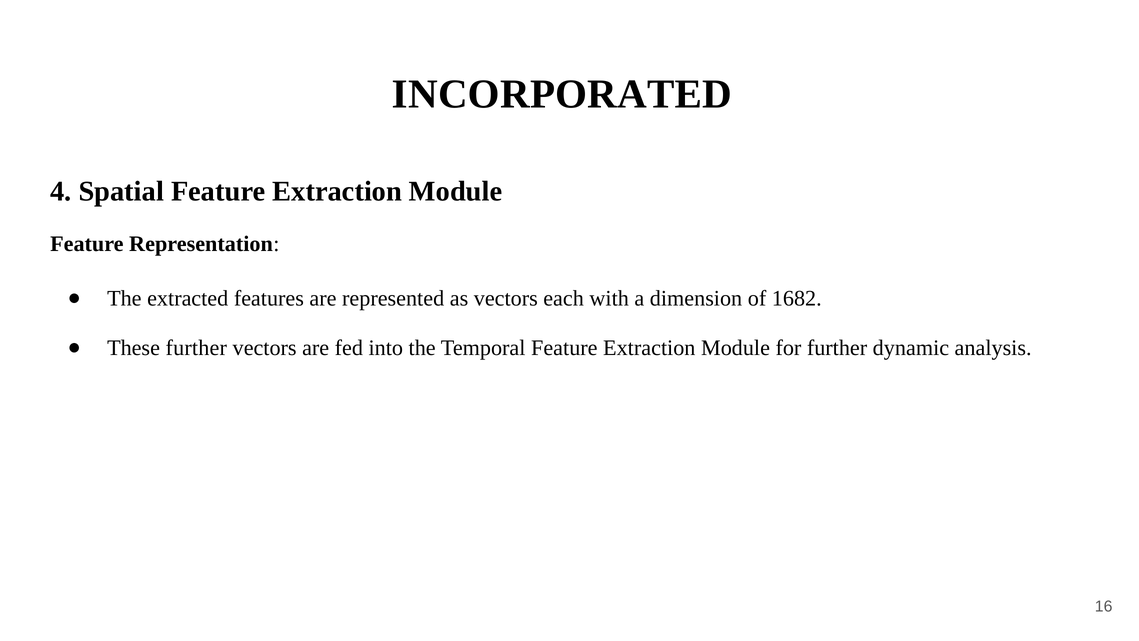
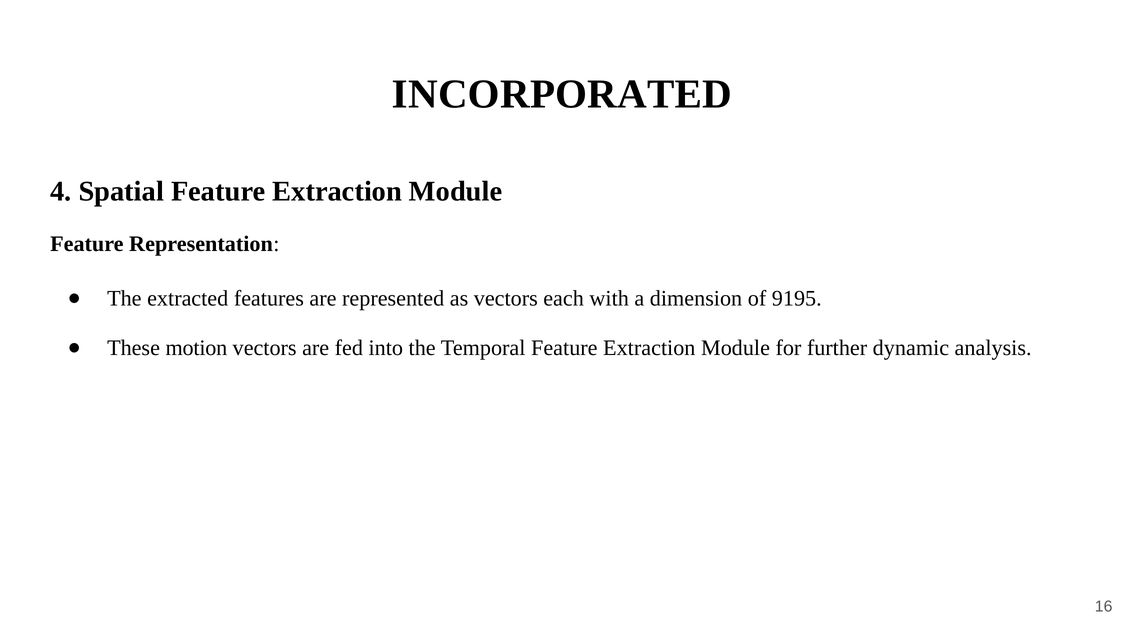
1682: 1682 -> 9195
These further: further -> motion
